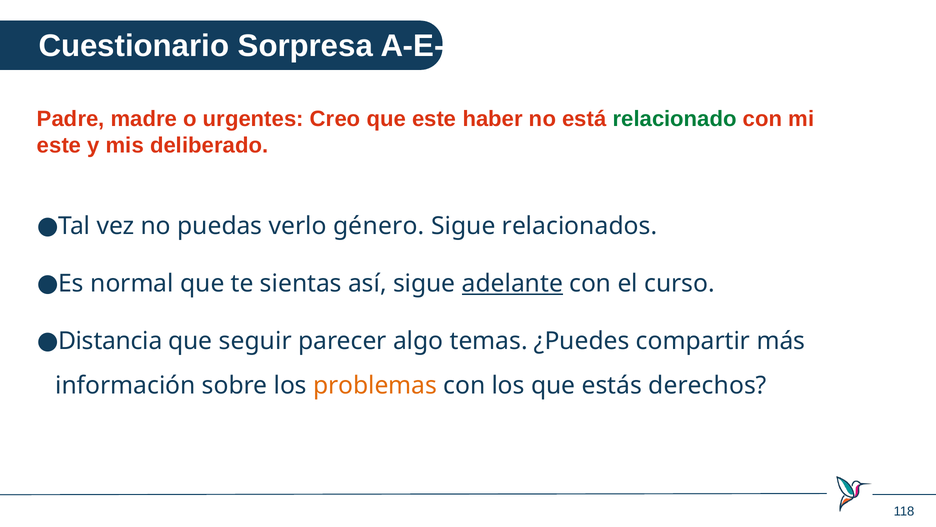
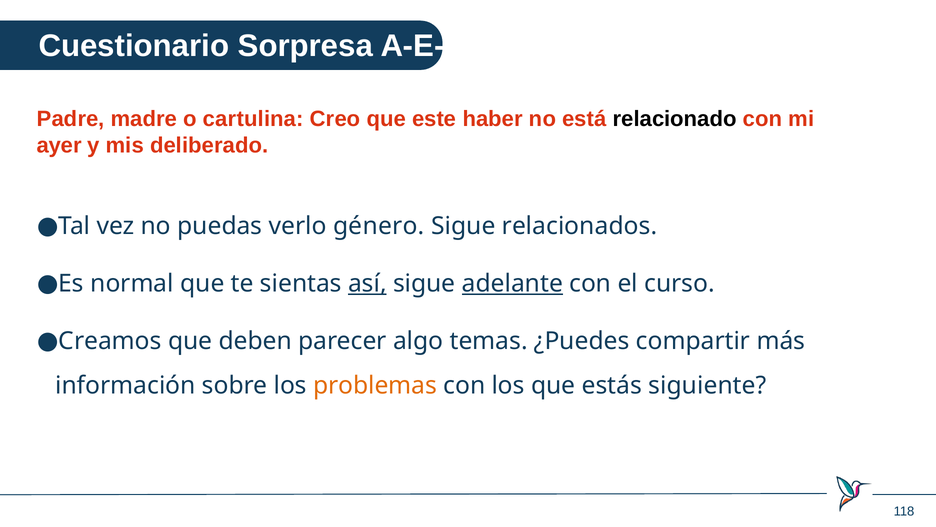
urgentes: urgentes -> cartulina
relacionado colour: green -> black
este at (59, 145): este -> ayer
así underline: none -> present
Distancia: Distancia -> Creamos
seguir: seguir -> deben
derechos: derechos -> siguiente
